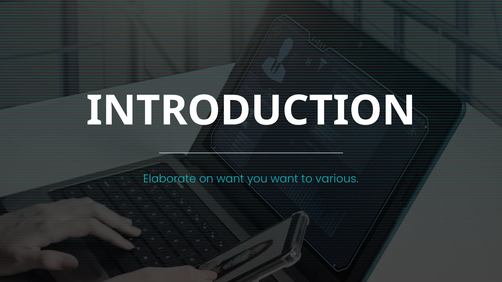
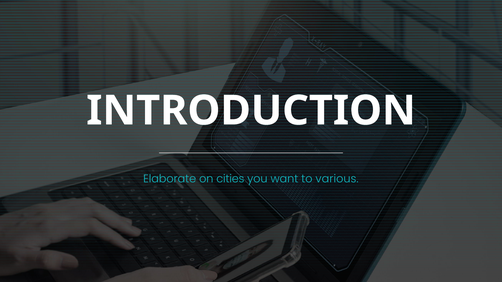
on want: want -> cities
